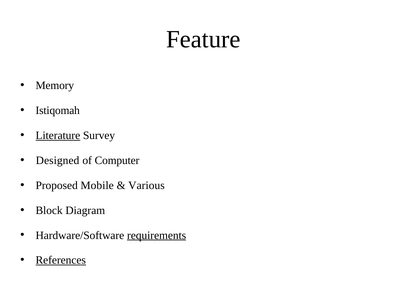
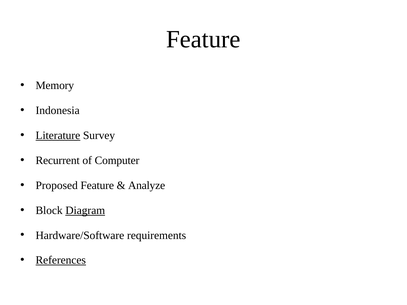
Istiqomah: Istiqomah -> Indonesia
Designed: Designed -> Recurrent
Proposed Mobile: Mobile -> Feature
Various: Various -> Analyze
Diagram underline: none -> present
requirements underline: present -> none
